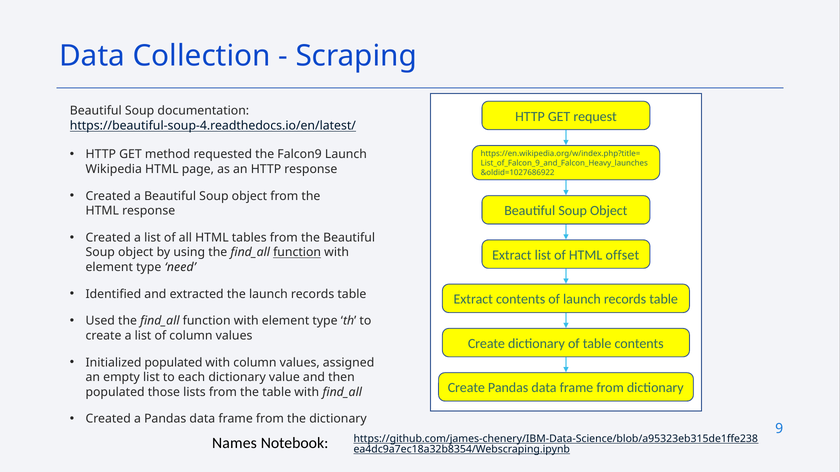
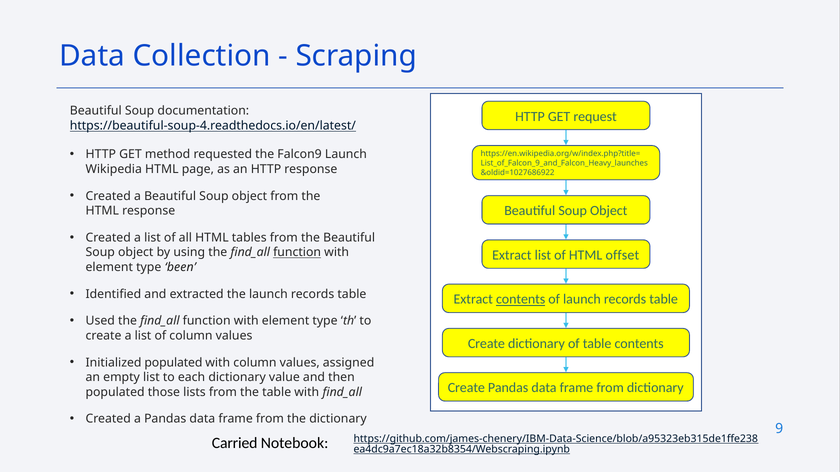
need: need -> been
contents at (521, 300) underline: none -> present
Names: Names -> Carried
